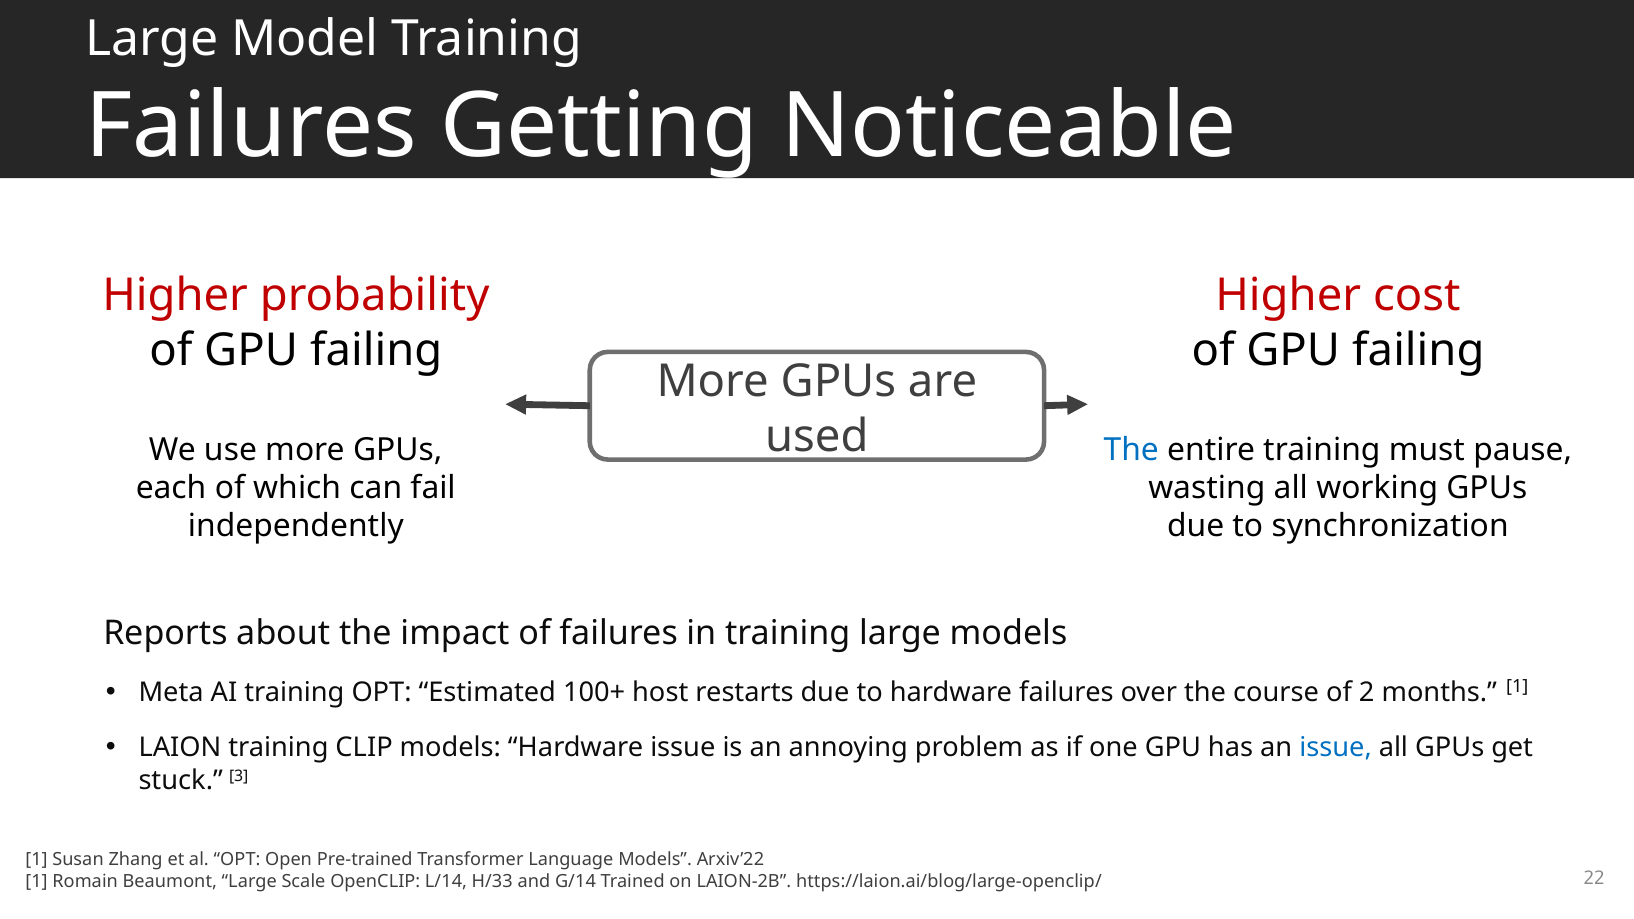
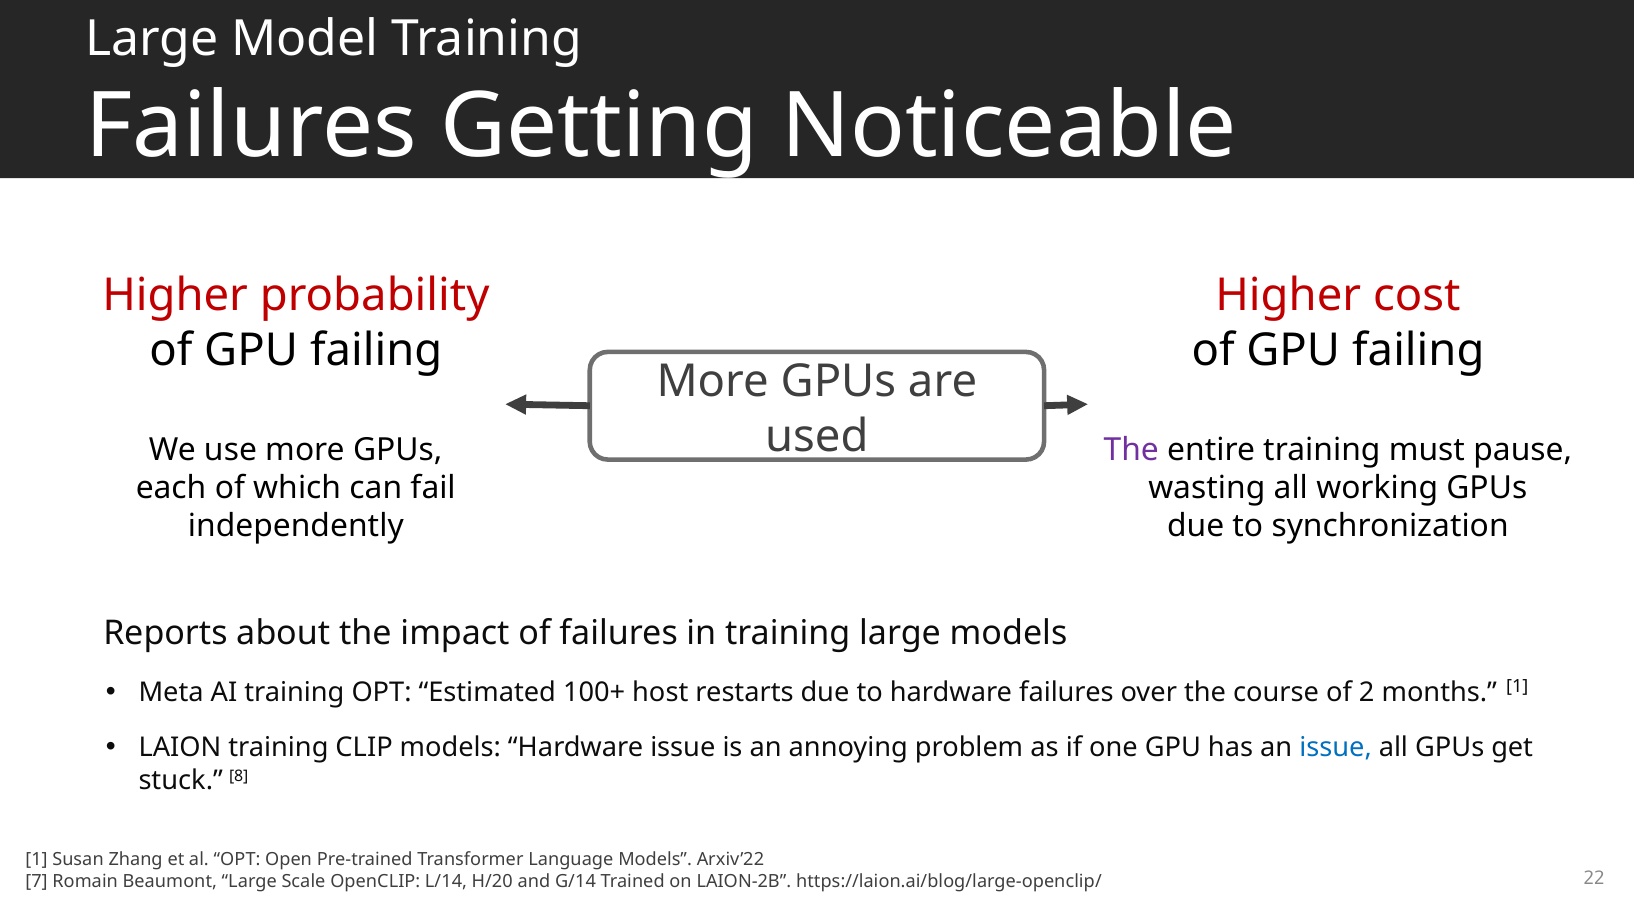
The at (1131, 450) colour: blue -> purple
3: 3 -> 8
1 at (36, 882): 1 -> 7
H/33: H/33 -> H/20
